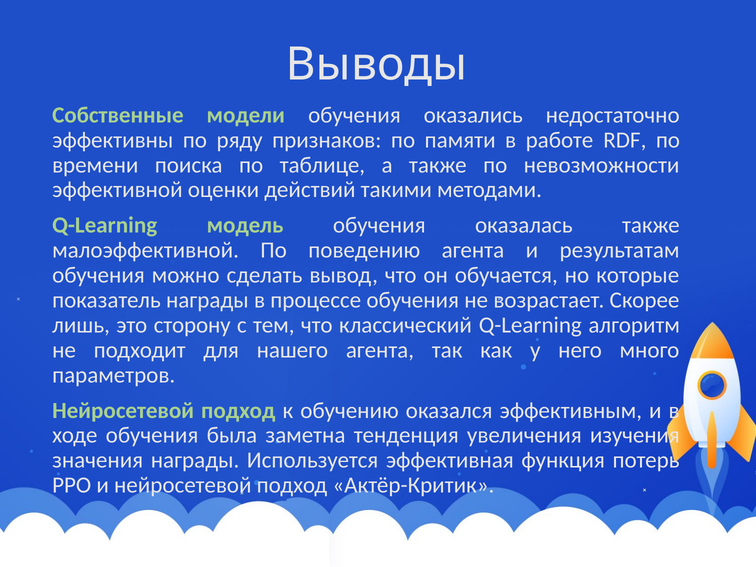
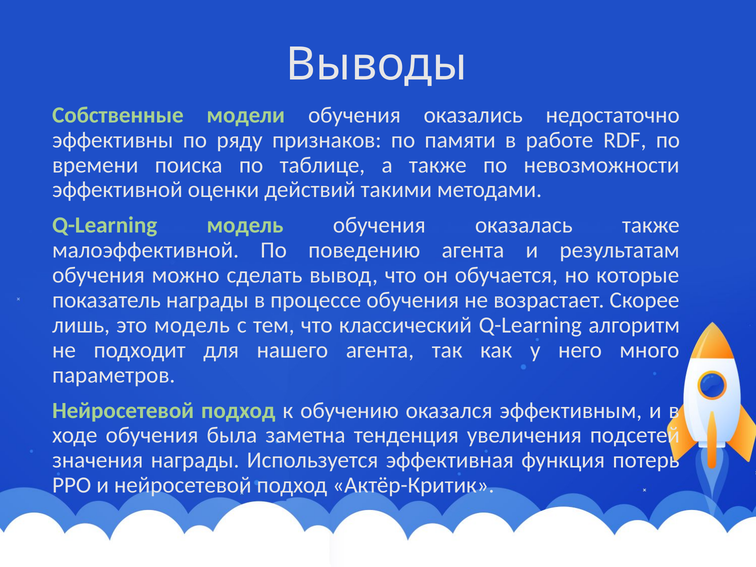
это сторону: сторону -> модель
изучения: изучения -> подсетей
